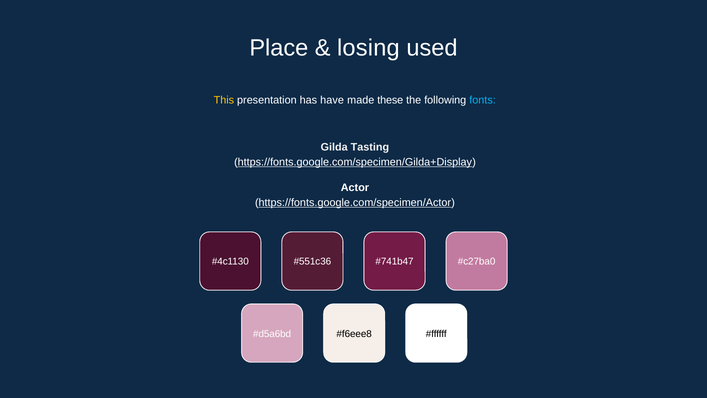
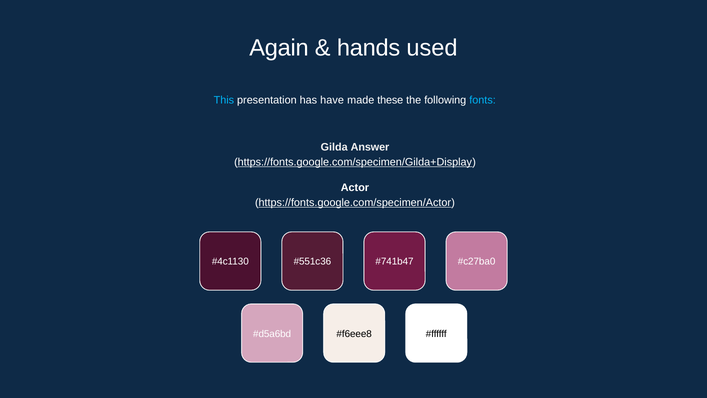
Place: Place -> Again
losing: losing -> hands
This colour: yellow -> light blue
Tasting: Tasting -> Answer
